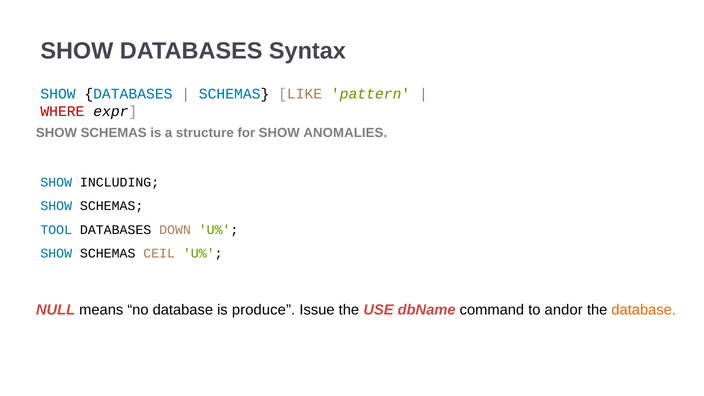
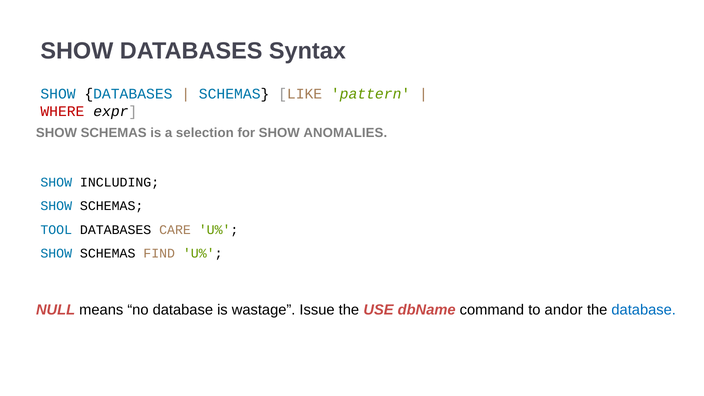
structure: structure -> selection
DOWN: DOWN -> CARE
CEIL: CEIL -> FIND
produce: produce -> wastage
database at (644, 310) colour: orange -> blue
